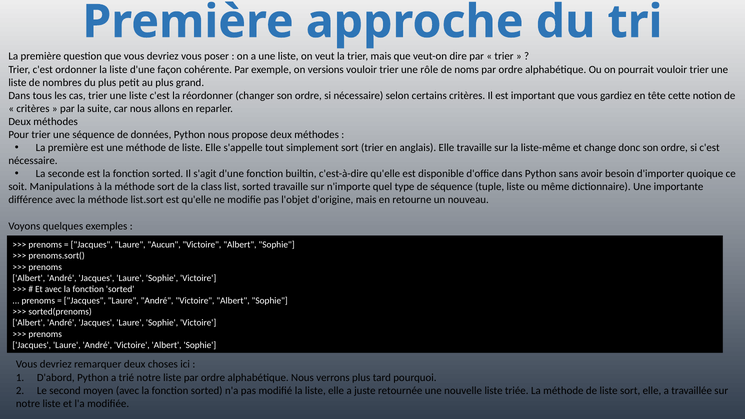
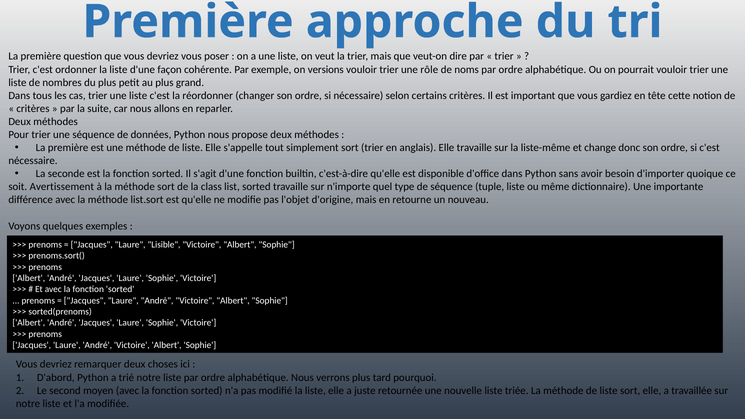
Manipulations: Manipulations -> Avertissement
Aucun: Aucun -> Lisible
